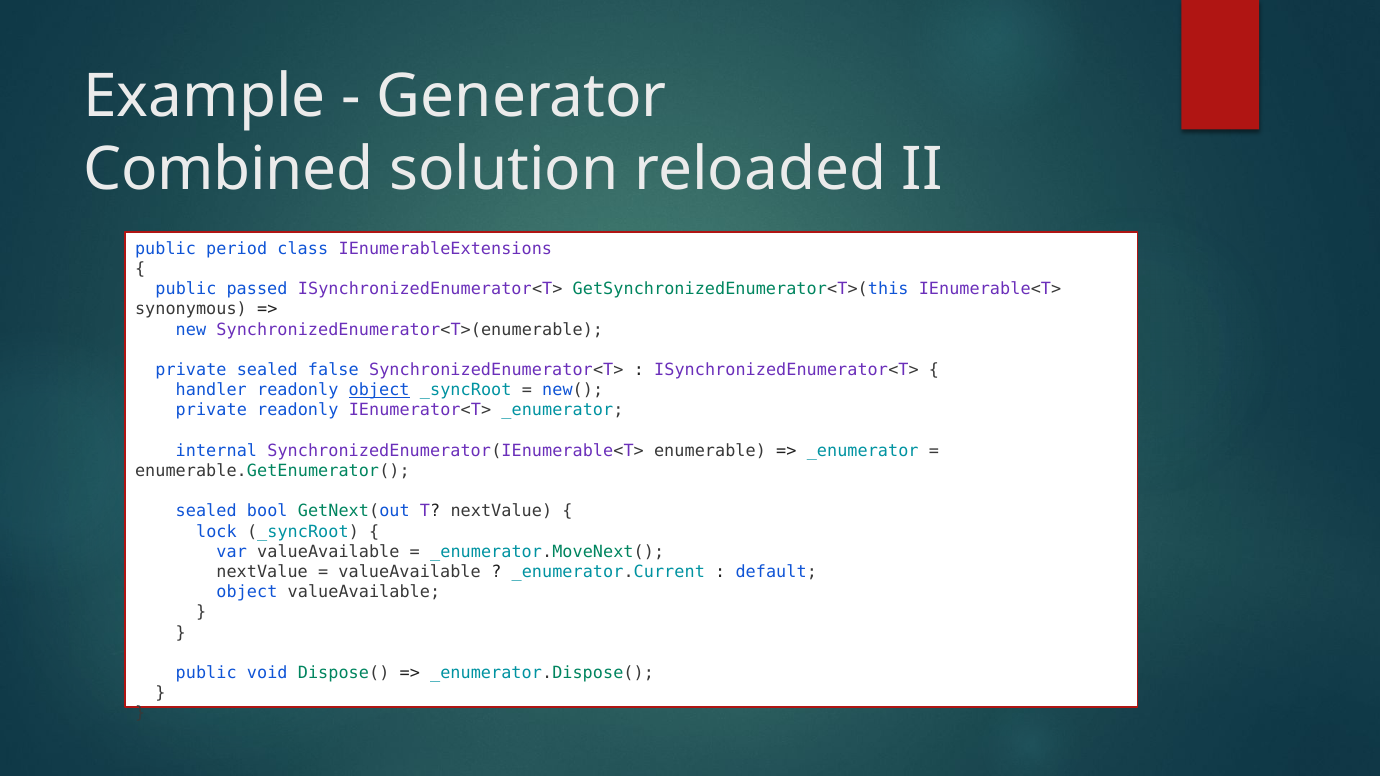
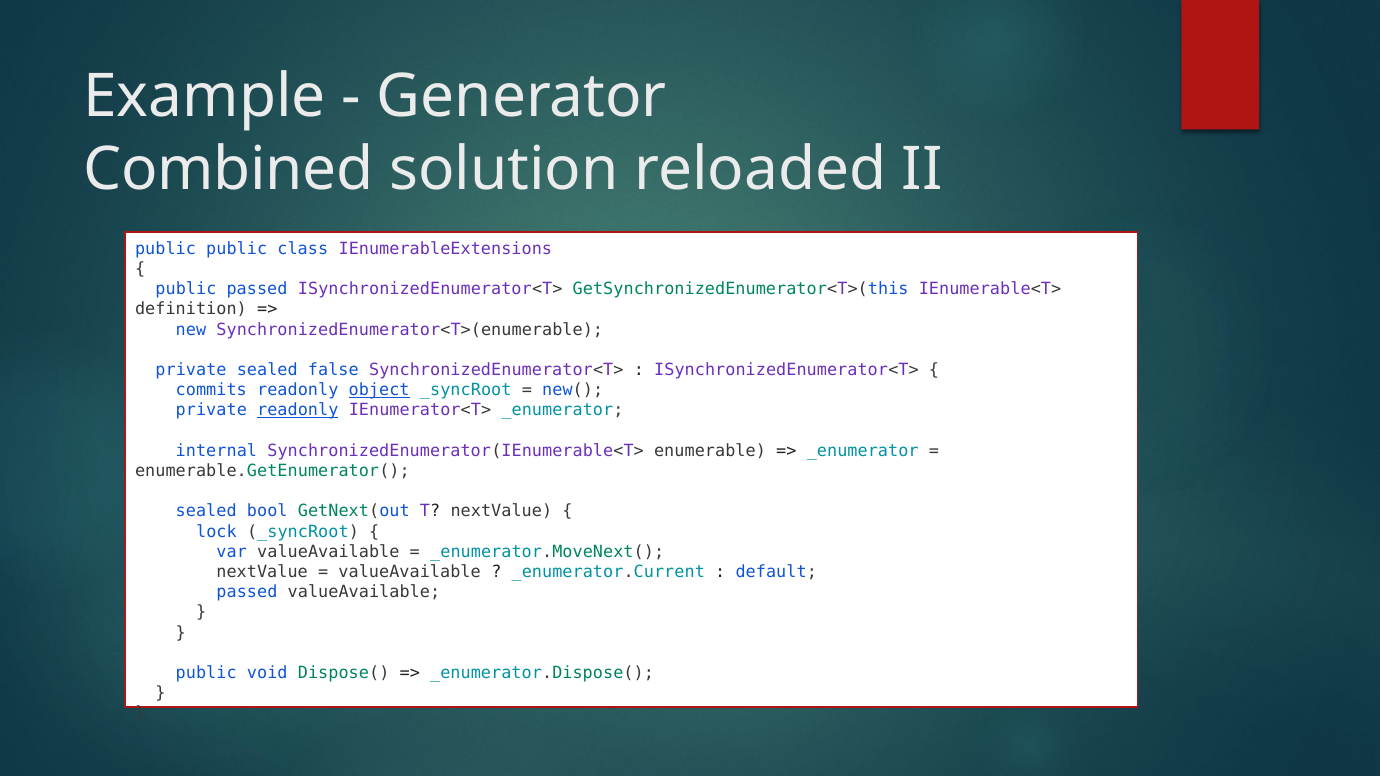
public period: period -> public
synonymous: synonymous -> definition
handler: handler -> commits
readonly at (298, 410) underline: none -> present
object at (247, 592): object -> passed
